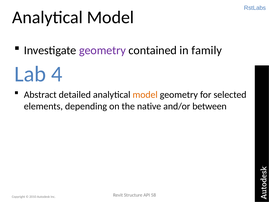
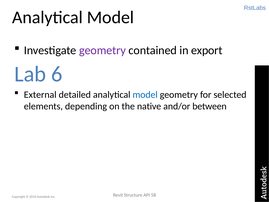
family: family -> export
4: 4 -> 6
Abstract: Abstract -> External
model at (145, 95) colour: orange -> blue
